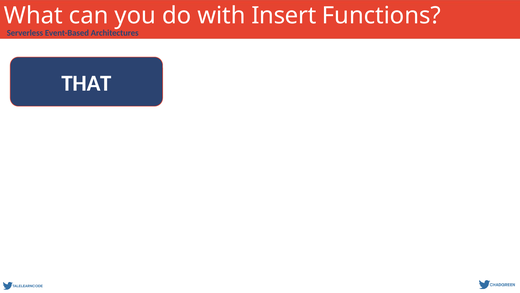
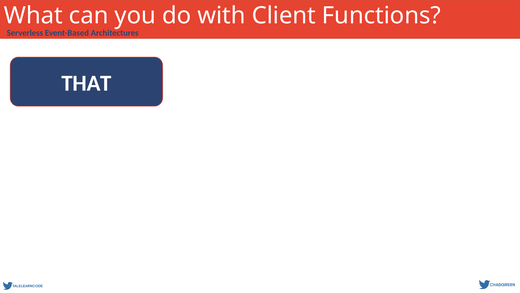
Insert: Insert -> Client
